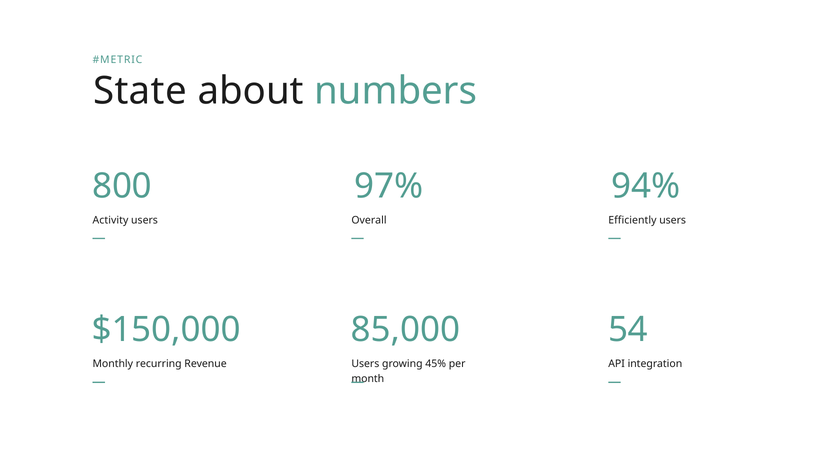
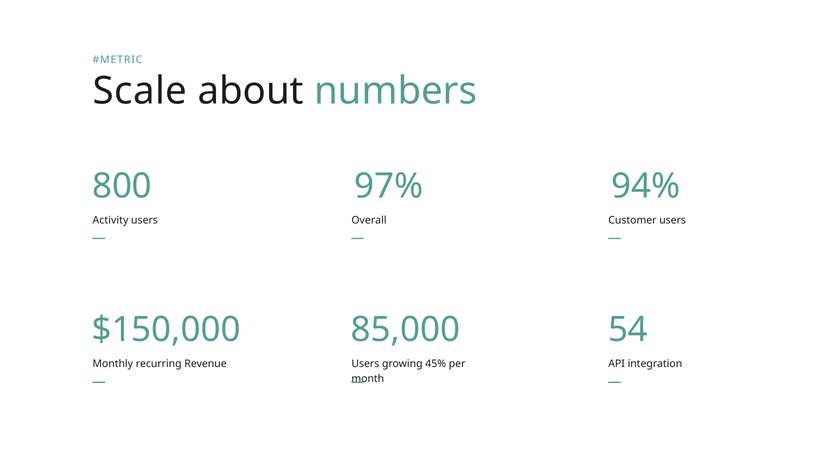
State: State -> Scale
Efficiently: Efficiently -> Customer
